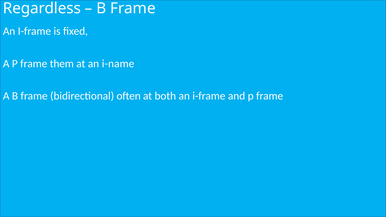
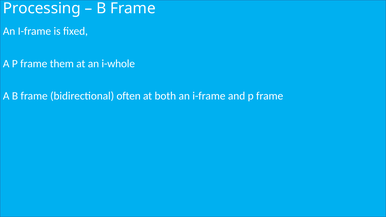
Regardless: Regardless -> Processing
i-name: i-name -> i-whole
